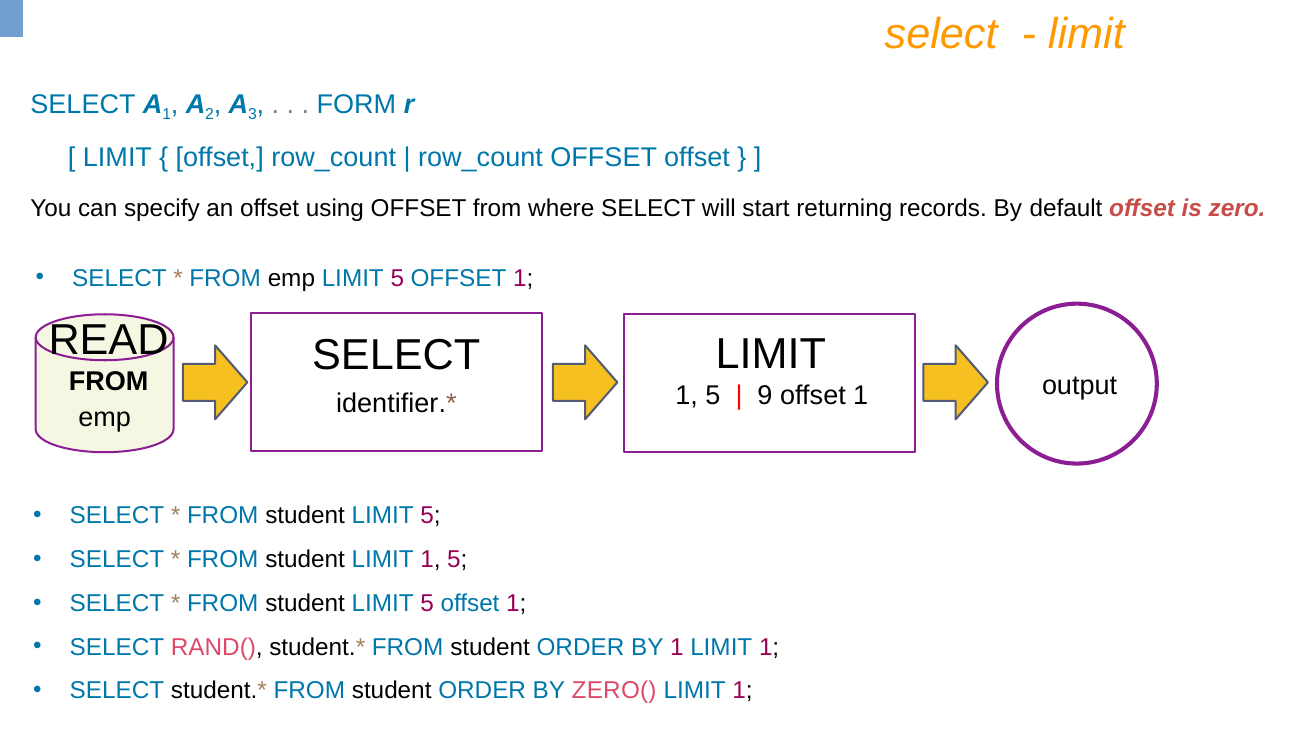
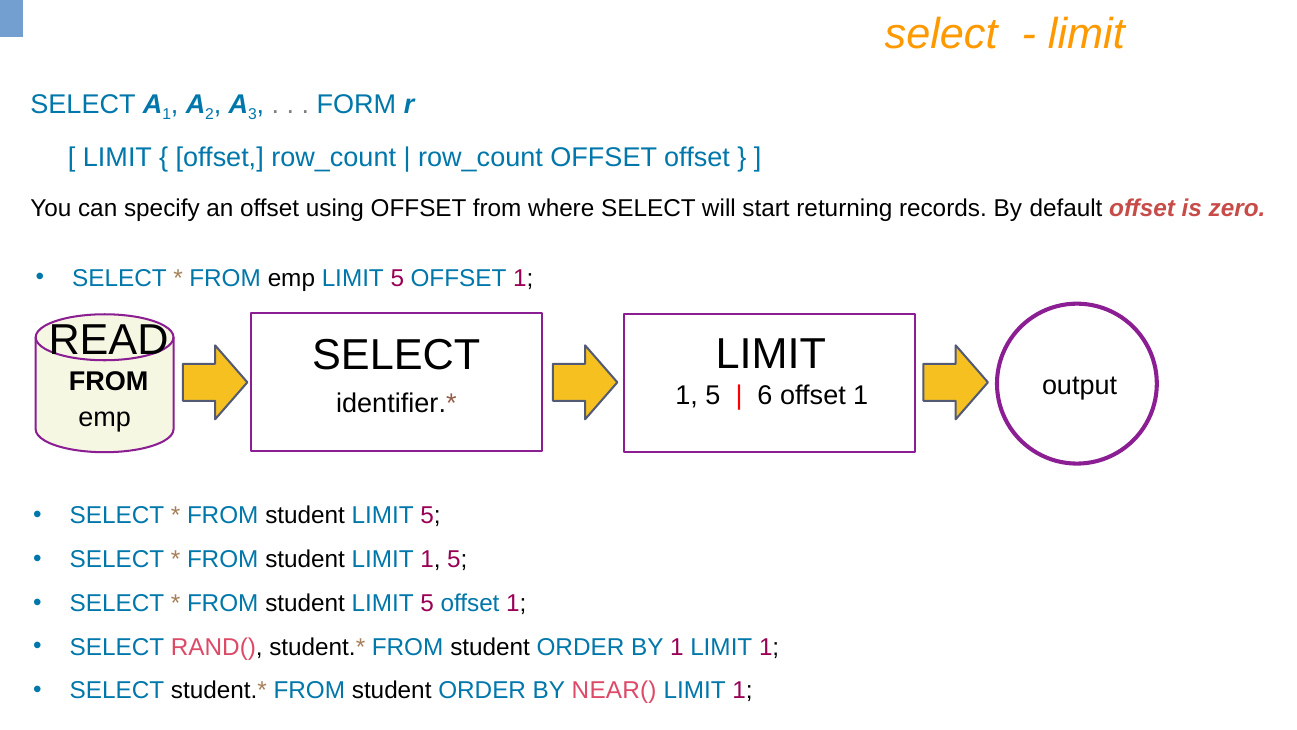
9: 9 -> 6
ZERO(: ZERO( -> NEAR(
